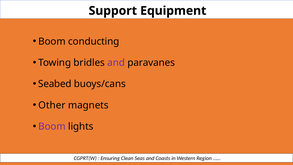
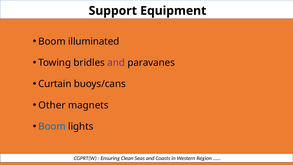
conducting: conducting -> illuminated
Seabed: Seabed -> Curtain
Boom at (52, 126) colour: purple -> blue
